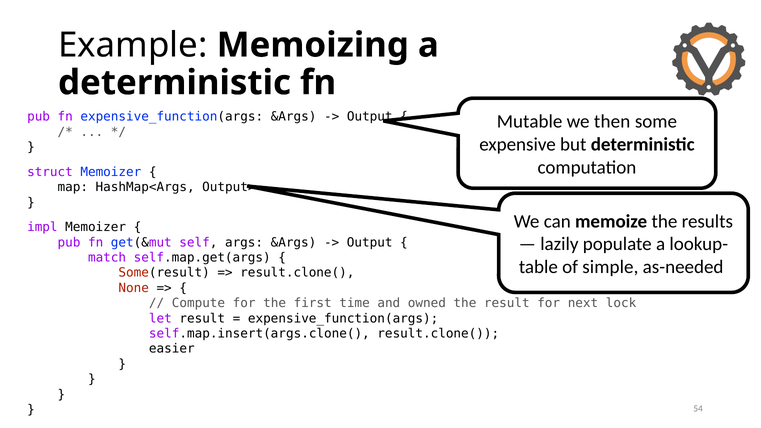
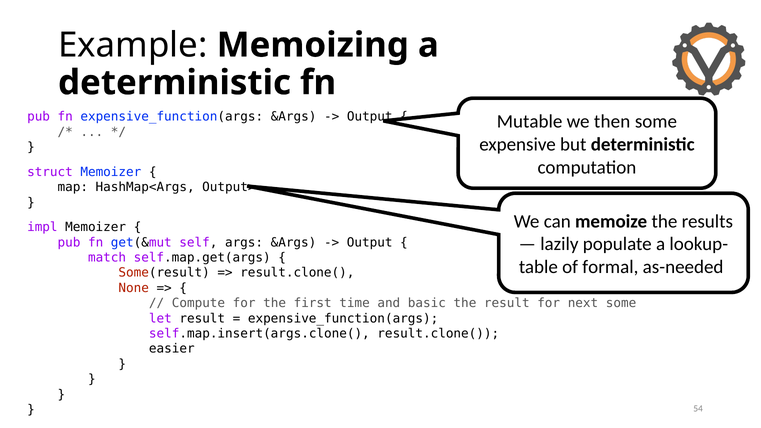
simple: simple -> formal
owned: owned -> basic
next lock: lock -> some
